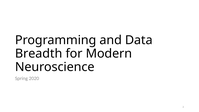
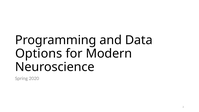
Breadth: Breadth -> Options
